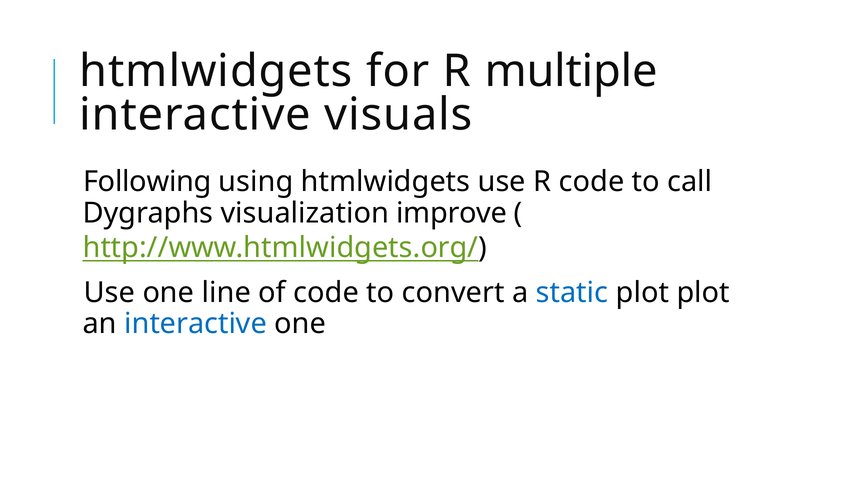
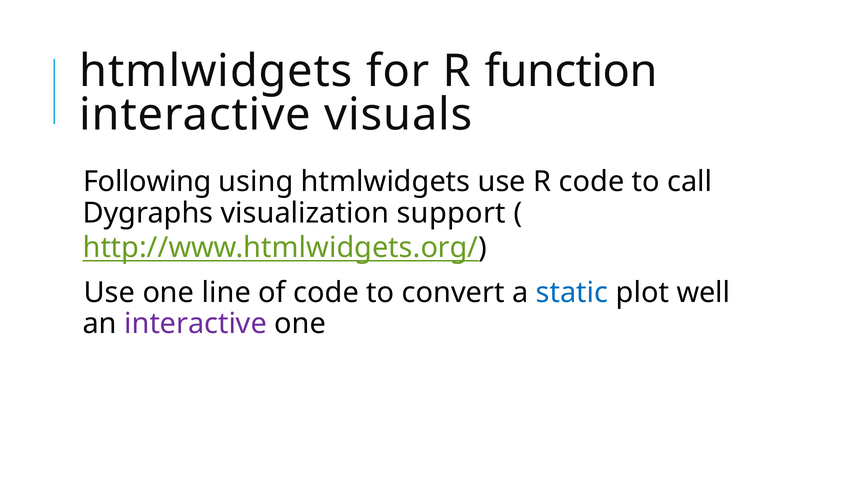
multiple: multiple -> function
improve: improve -> support
plot plot: plot -> well
interactive at (196, 323) colour: blue -> purple
